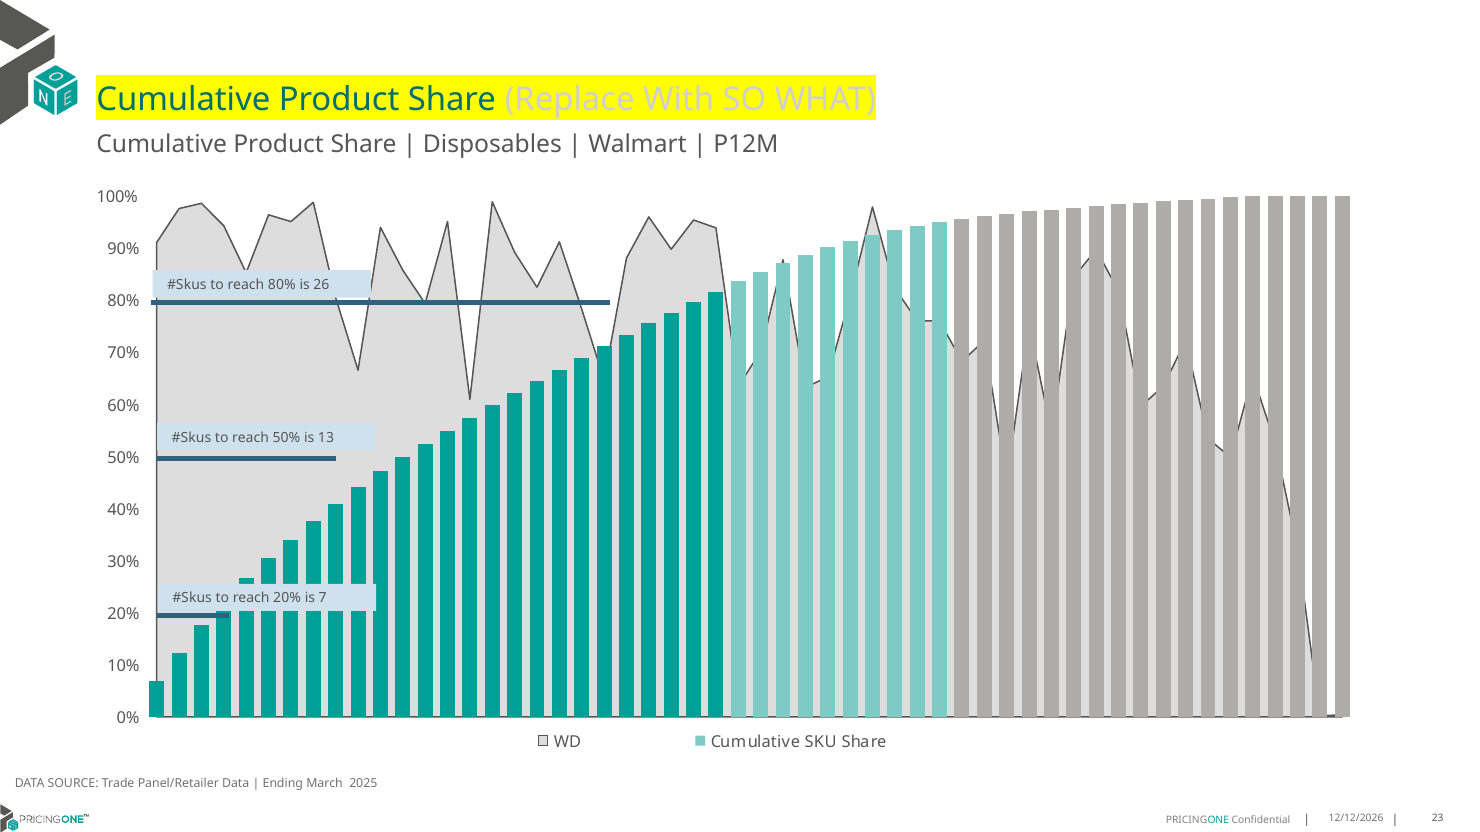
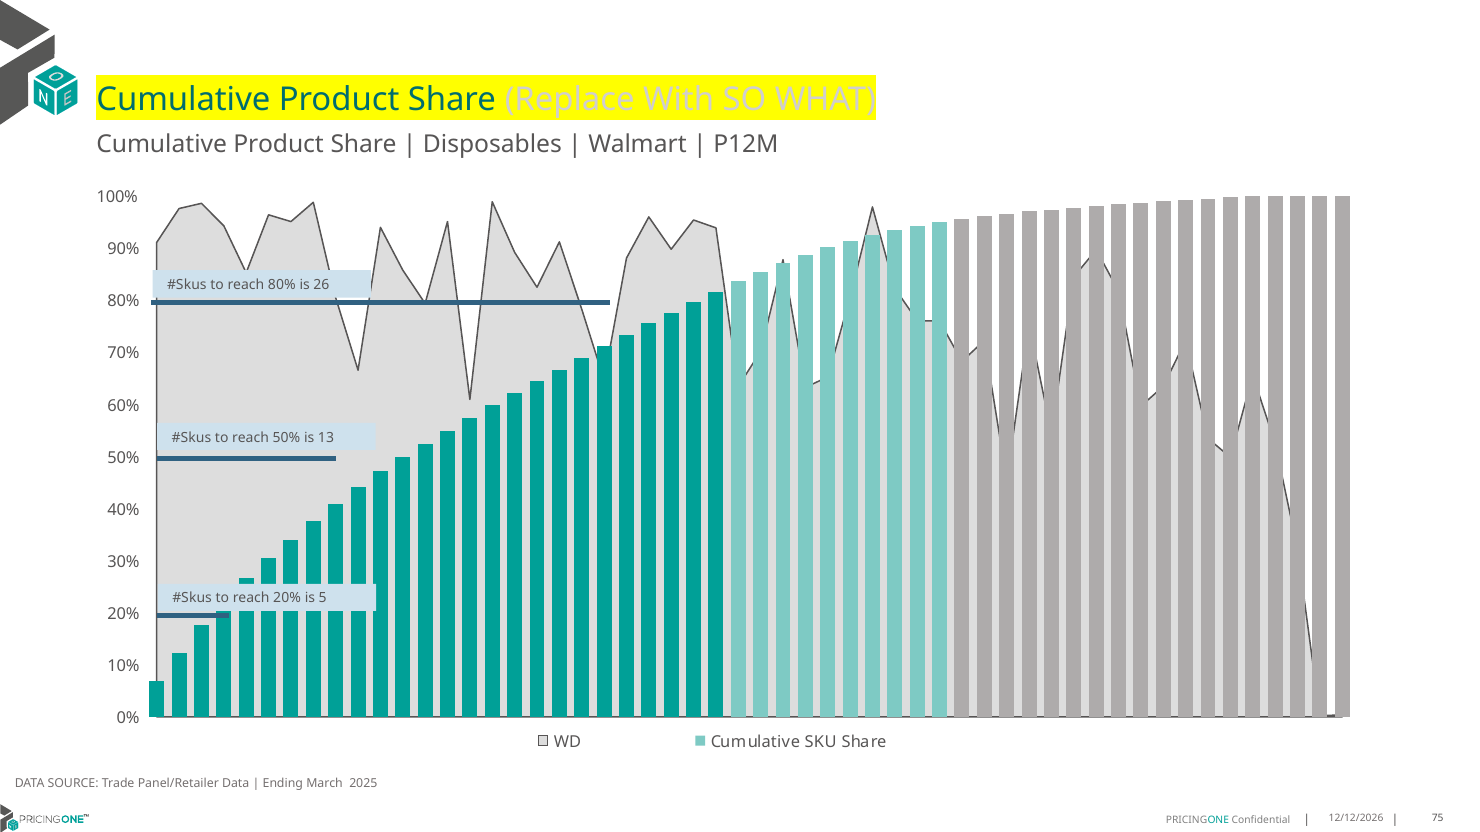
7: 7 -> 5
23: 23 -> 75
